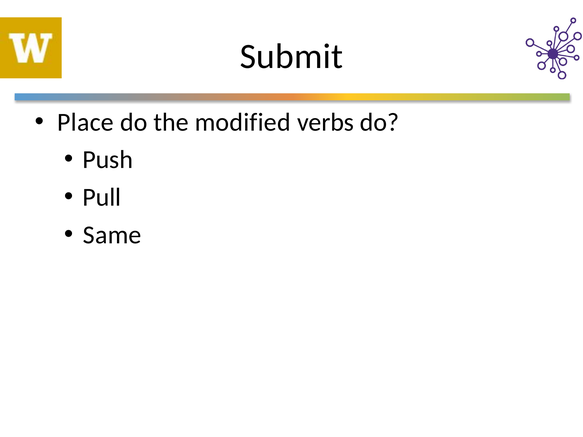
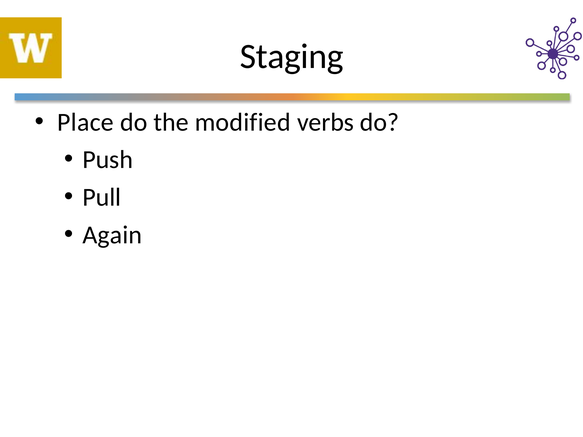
Submit: Submit -> Staging
Same: Same -> Again
